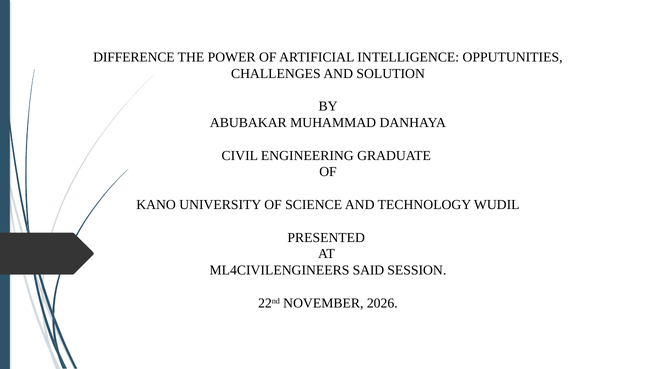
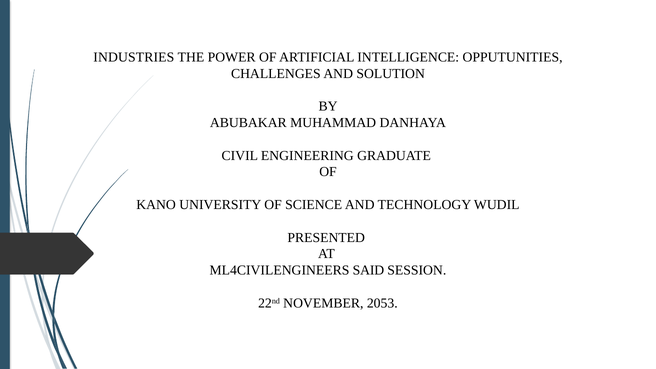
DIFFERENCE: DIFFERENCE -> INDUSTRIES
2026: 2026 -> 2053
